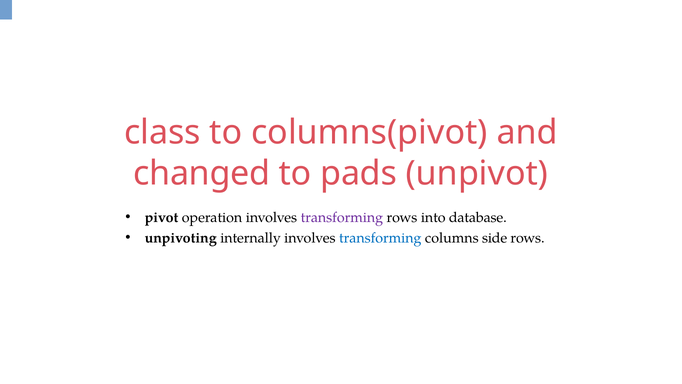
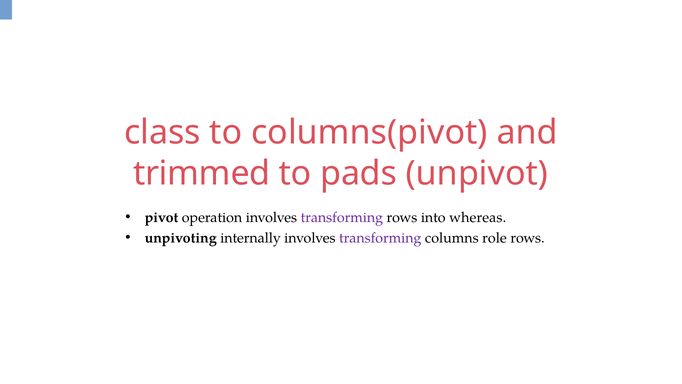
changed: changed -> trimmed
database: database -> whereas
transforming at (380, 238) colour: blue -> purple
side: side -> role
